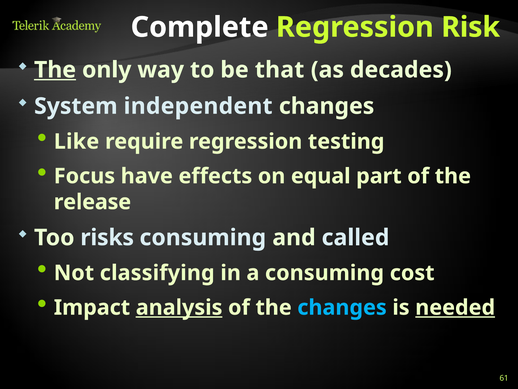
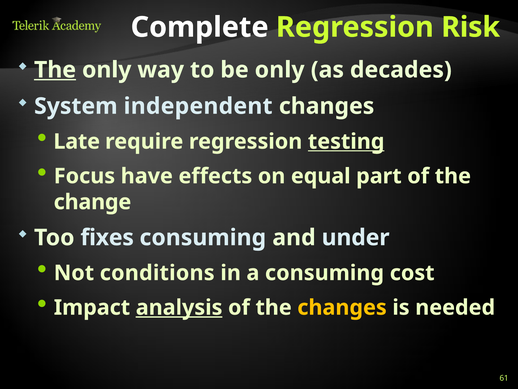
be that: that -> only
Like: Like -> Late
testing underline: none -> present
release: release -> change
risks: risks -> fixes
called: called -> under
classifying: classifying -> conditions
changes at (342, 307) colour: light blue -> yellow
needed underline: present -> none
